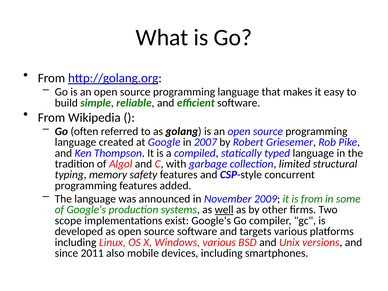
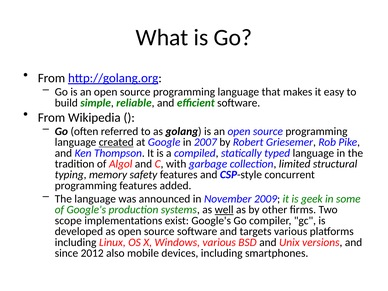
created underline: none -> present
is from: from -> geek
2011: 2011 -> 2012
